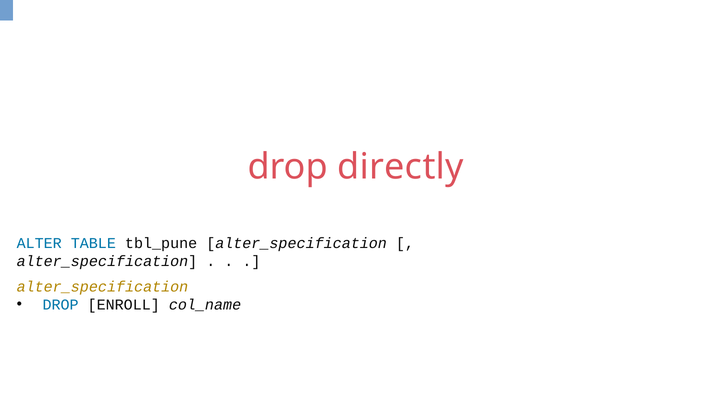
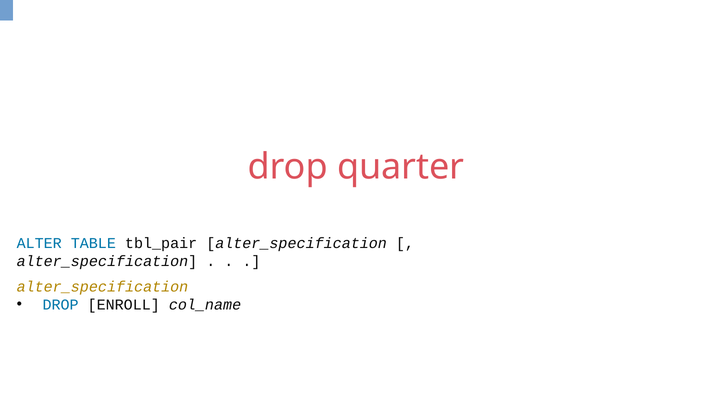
directly: directly -> quarter
tbl_pune: tbl_pune -> tbl_pair
